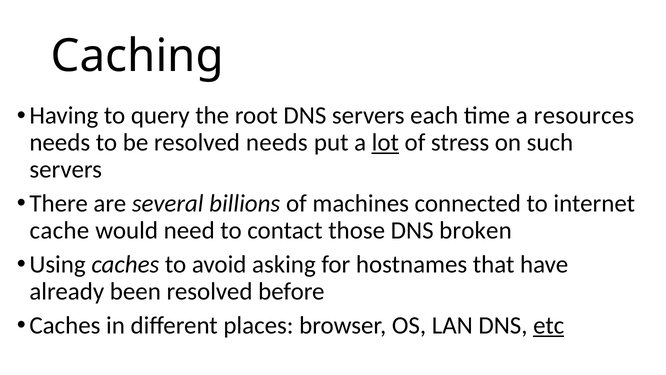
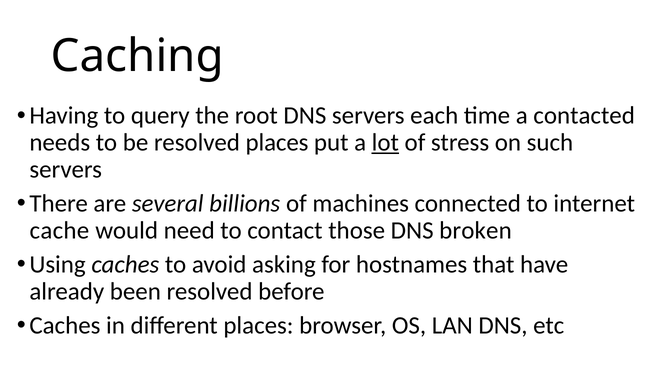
resources: resources -> contacted
resolved needs: needs -> places
etc underline: present -> none
